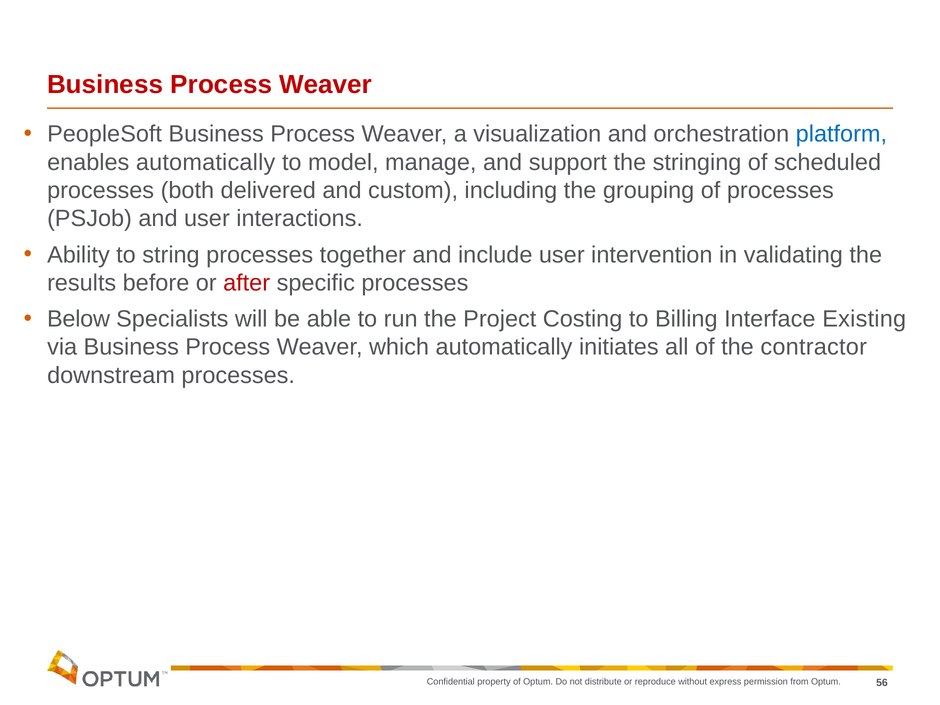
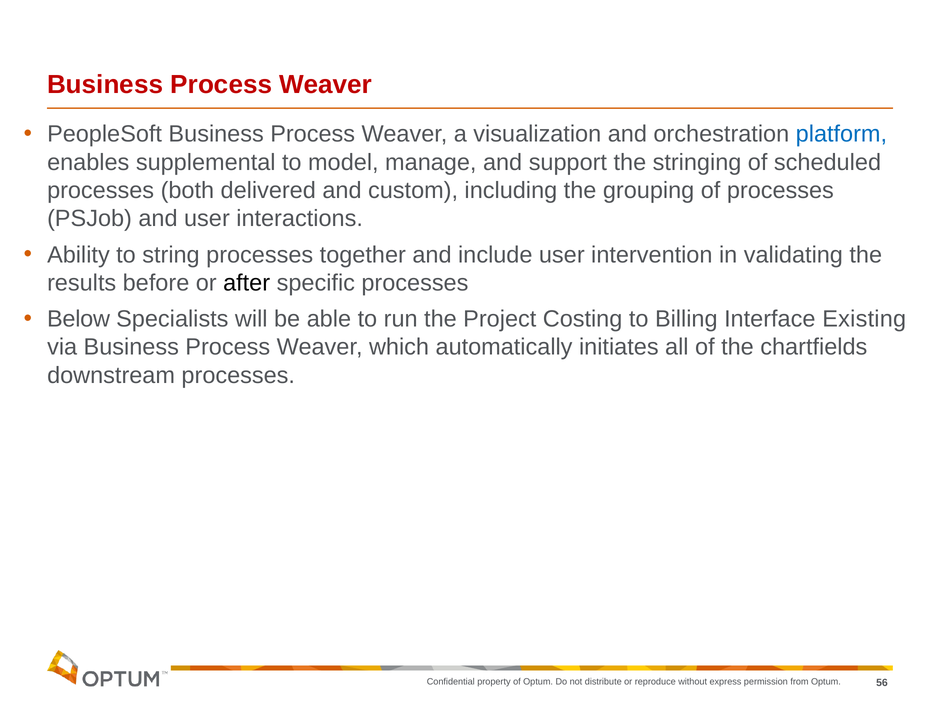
enables automatically: automatically -> supplemental
after colour: red -> black
contractor: contractor -> chartfields
